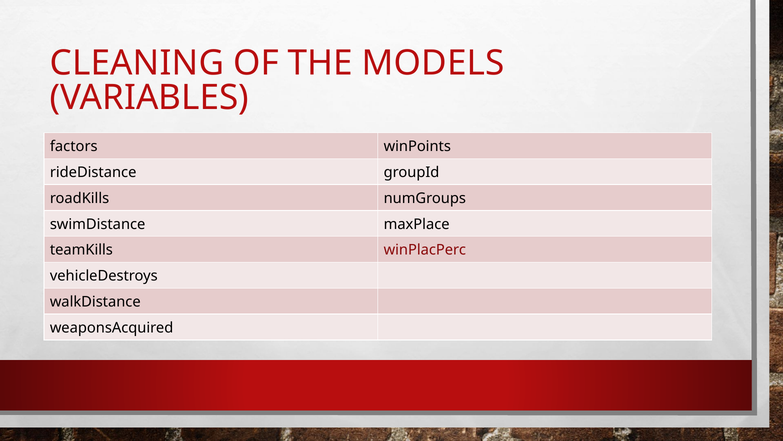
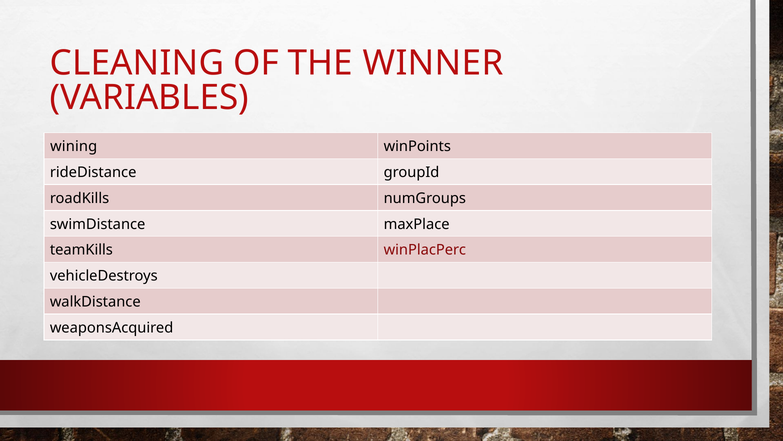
MODELS: MODELS -> WINNER
factors: factors -> wining
